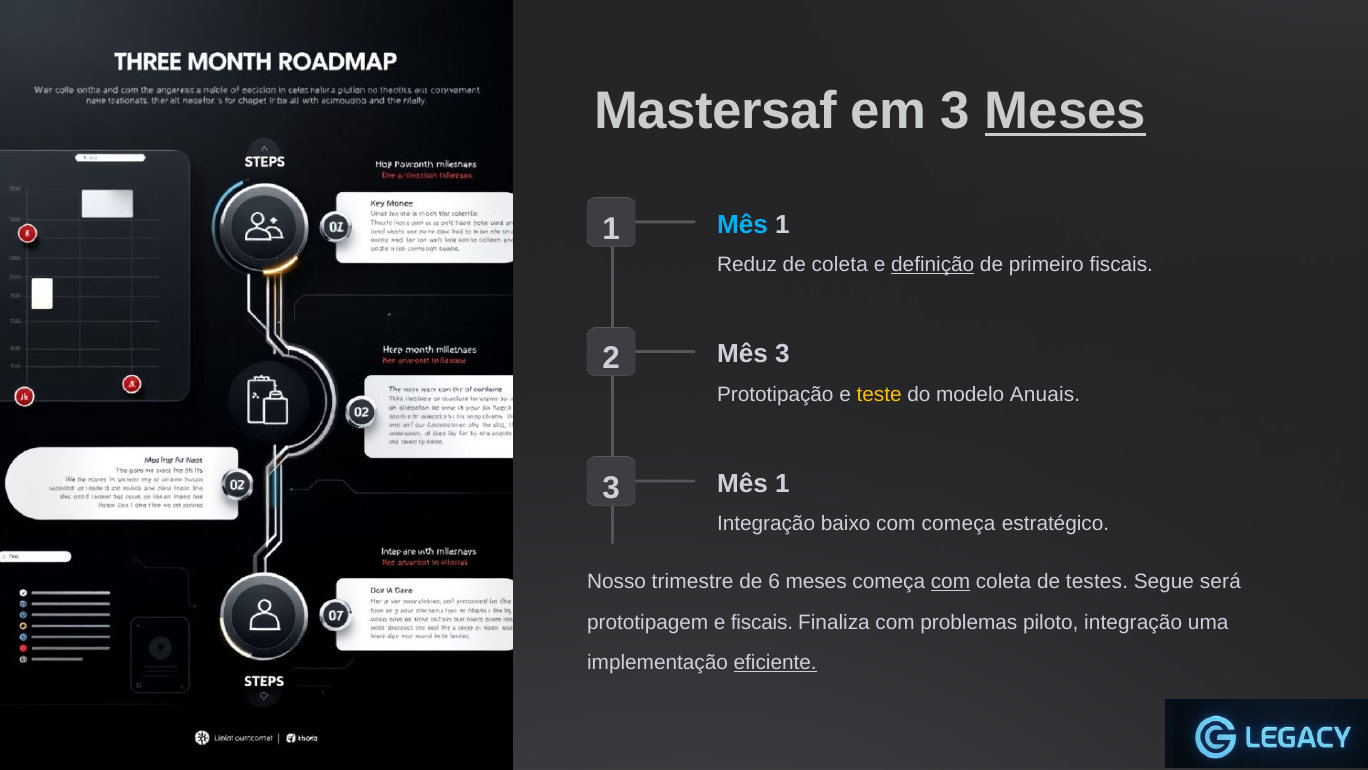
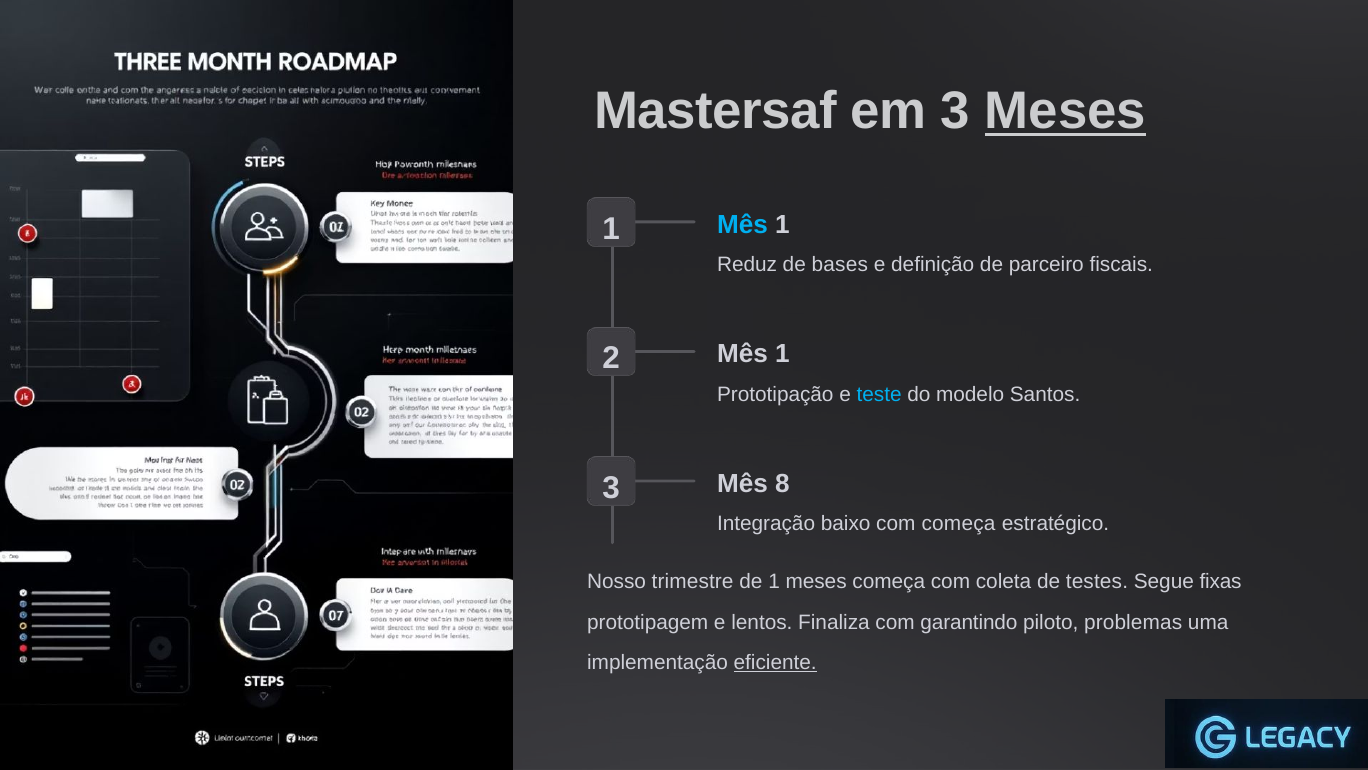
de coleta: coleta -> bases
definição underline: present -> none
primeiro: primeiro -> parceiro
2 Mês 3: 3 -> 1
teste colour: yellow -> light blue
Anuais: Anuais -> Santos
3 Mês 1: 1 -> 8
de 6: 6 -> 1
com at (950, 581) underline: present -> none
será: será -> fixas
e fiscais: fiscais -> lentos
problemas: problemas -> garantindo
piloto integração: integração -> problemas
